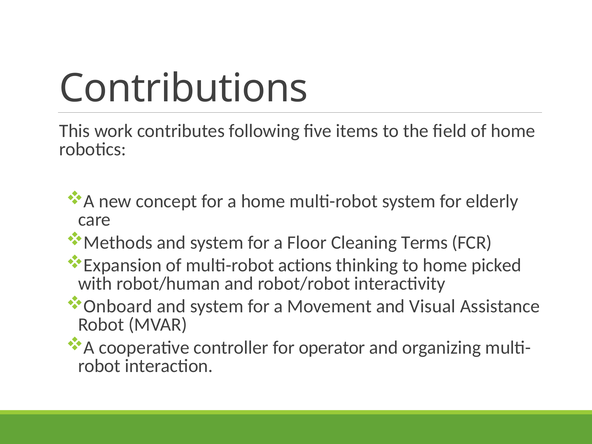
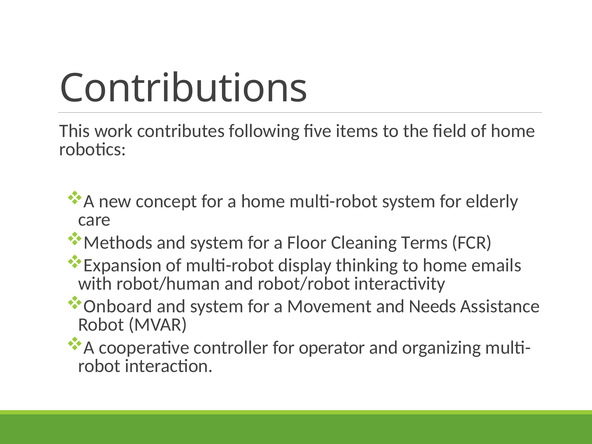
actions: actions -> display
picked: picked -> emails
Visual: Visual -> Needs
